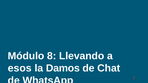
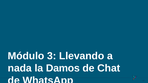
8: 8 -> 3
esos: esos -> nada
